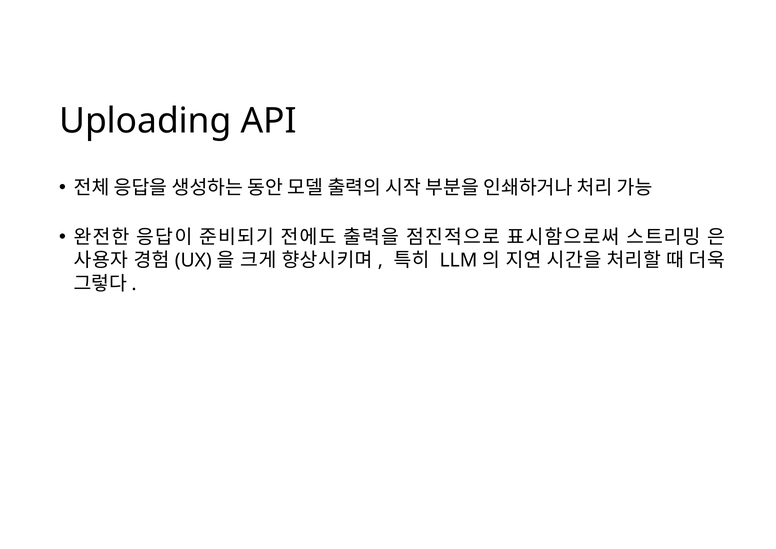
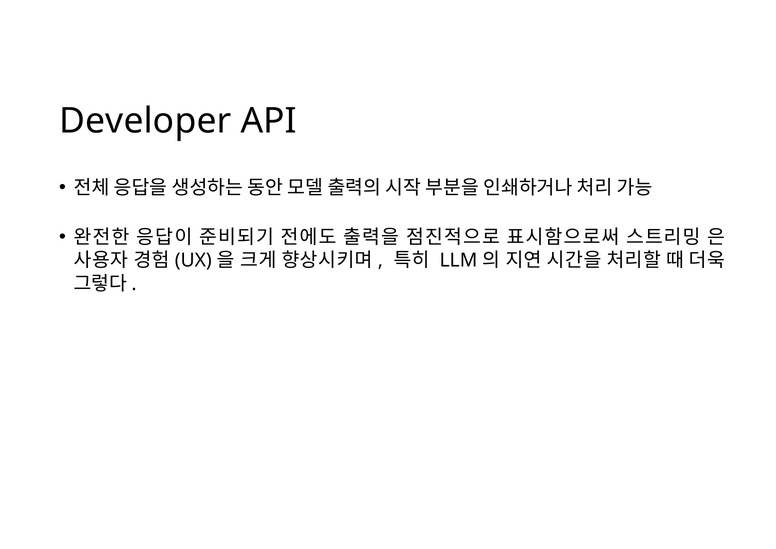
Uploading: Uploading -> Developer
